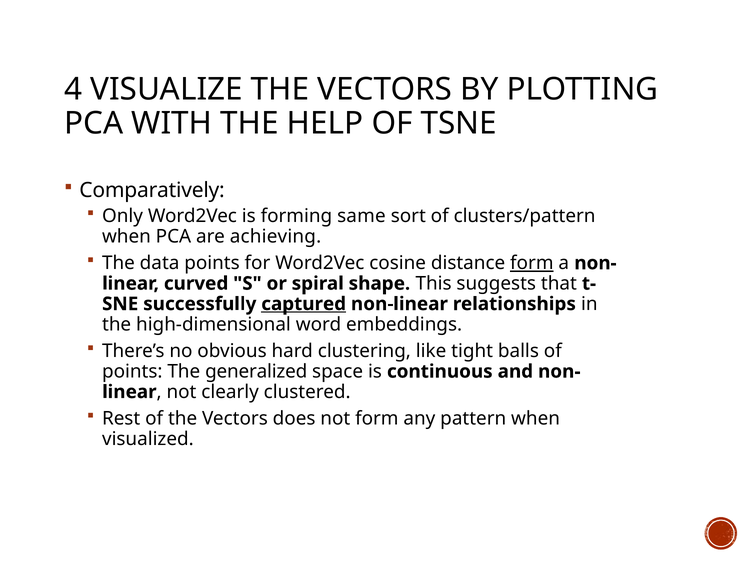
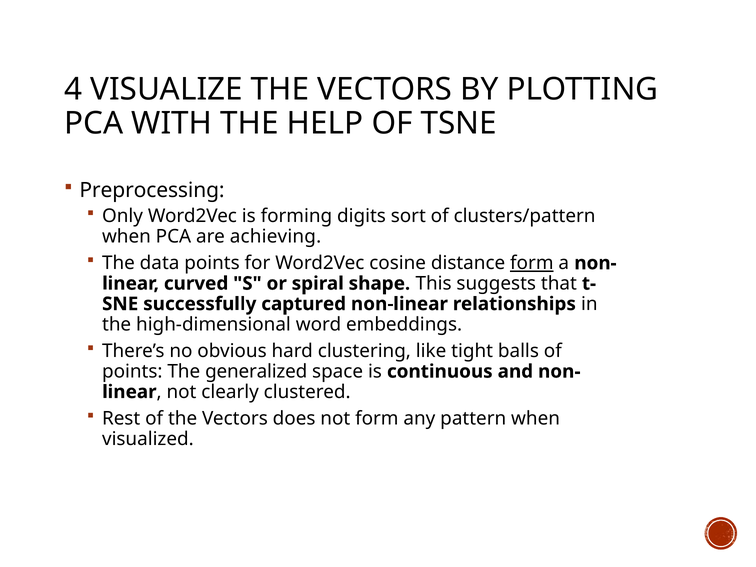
Comparatively: Comparatively -> Preprocessing
same: same -> digits
captured underline: present -> none
